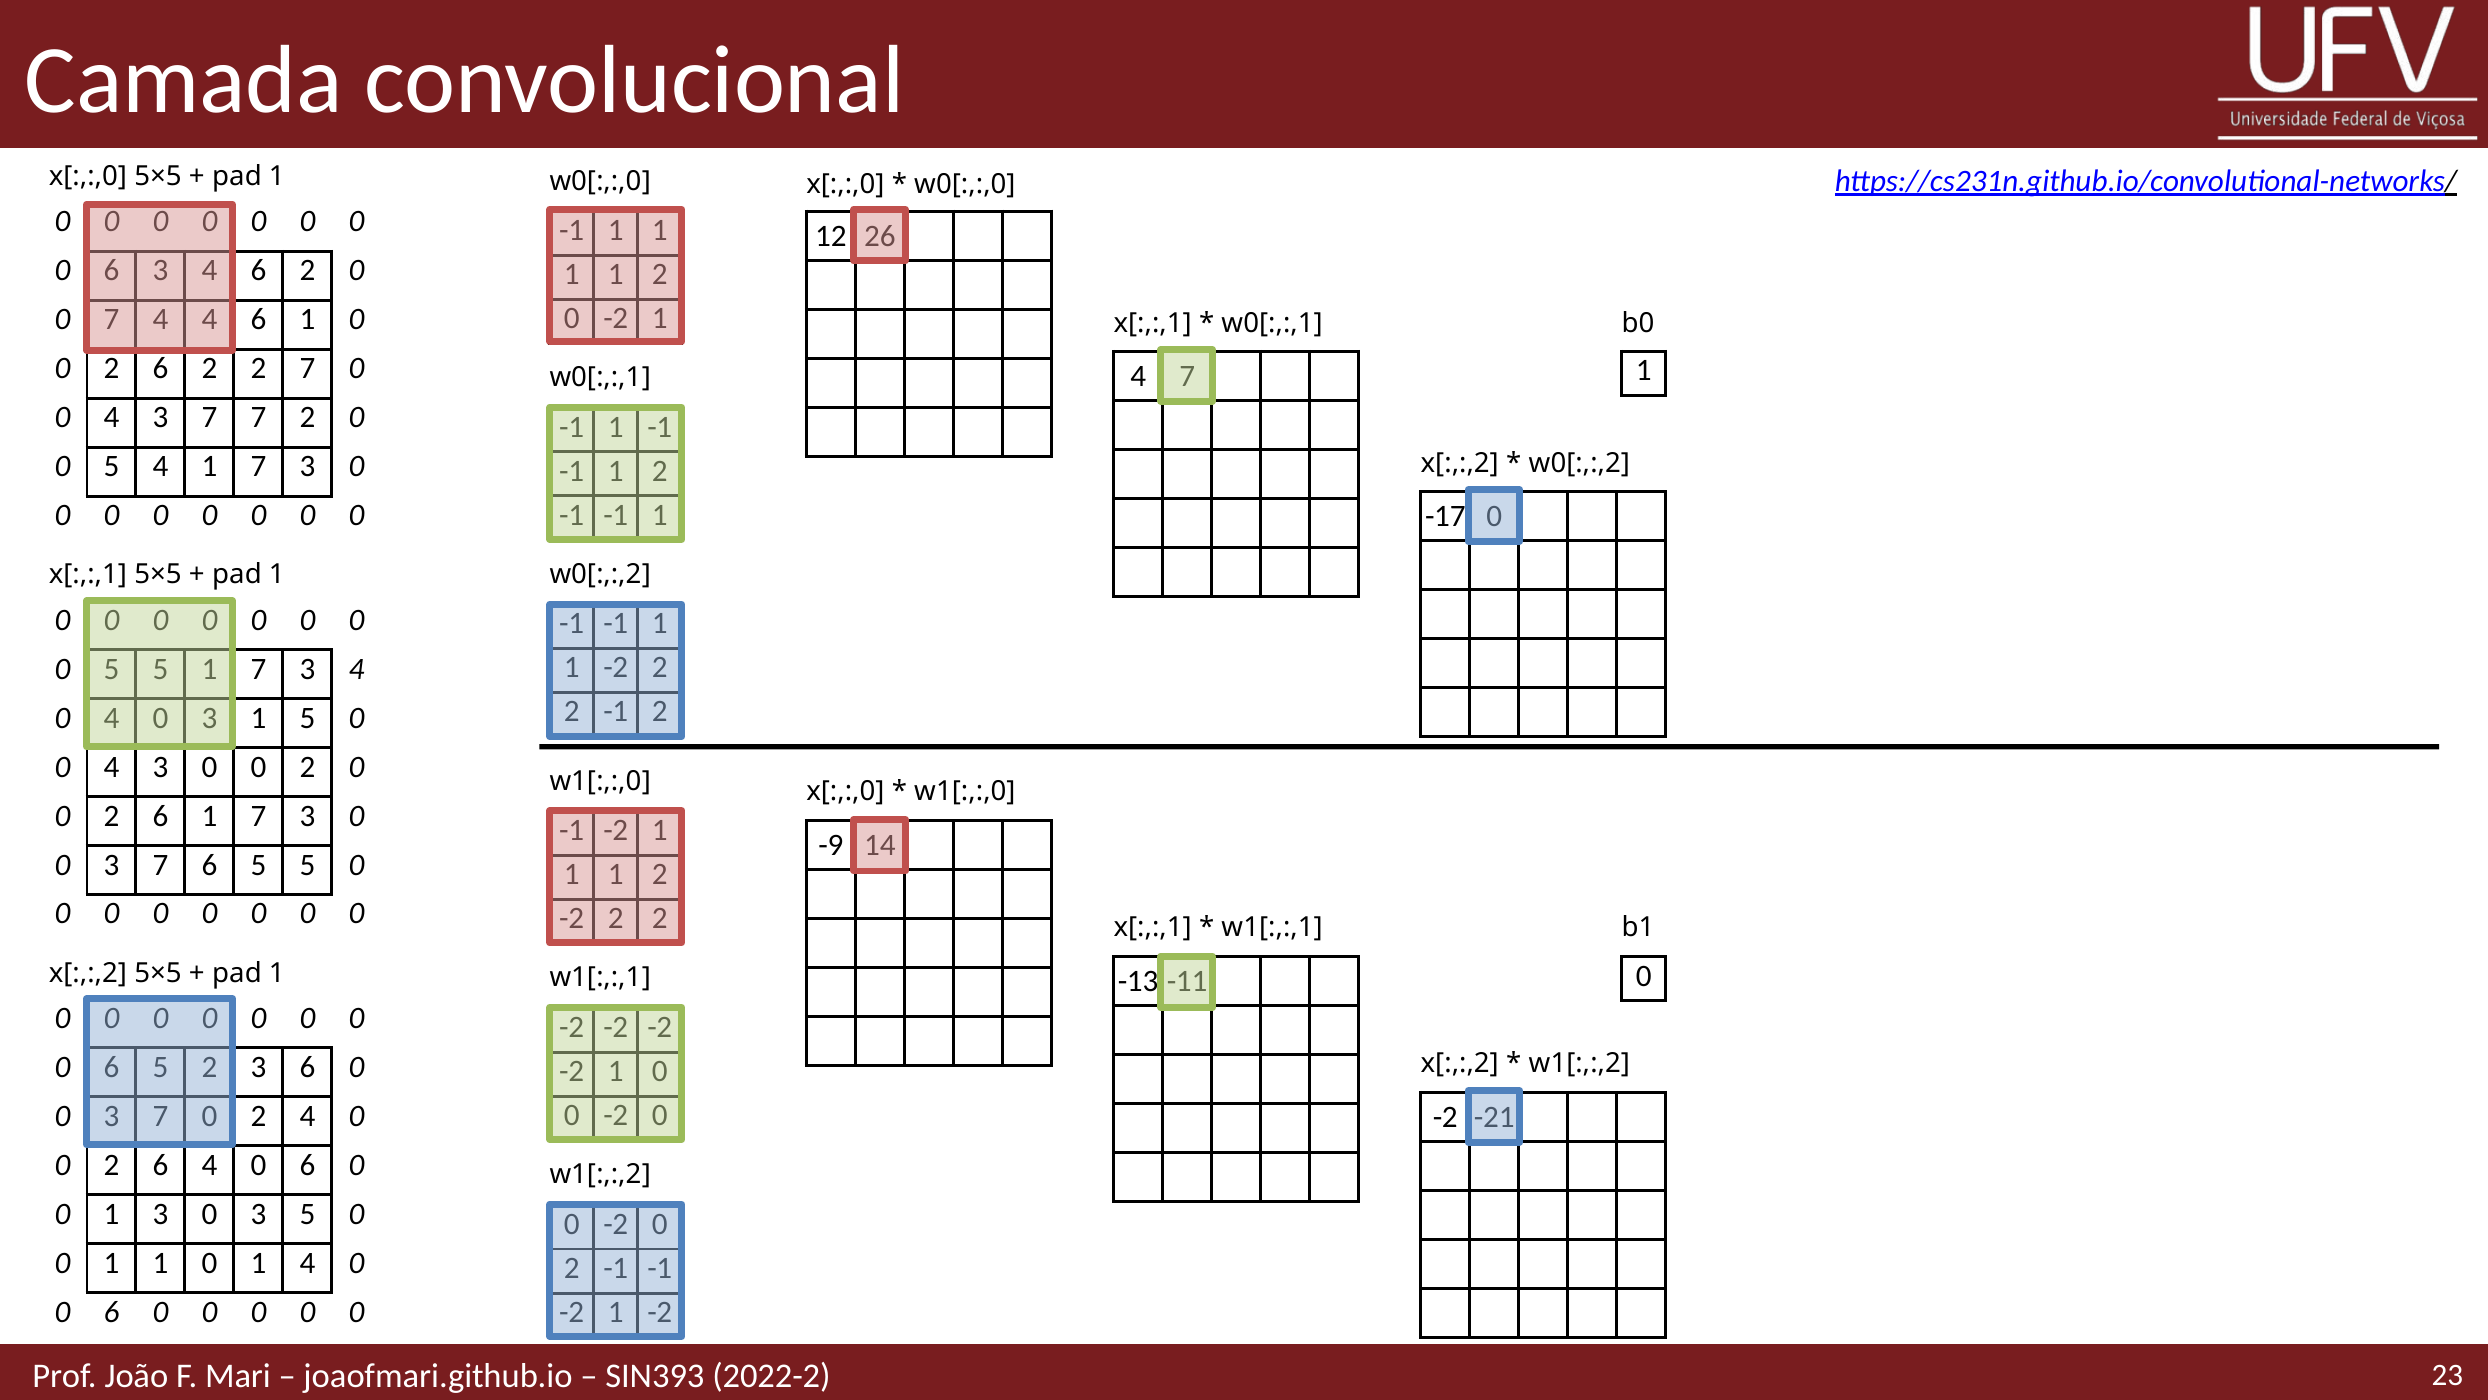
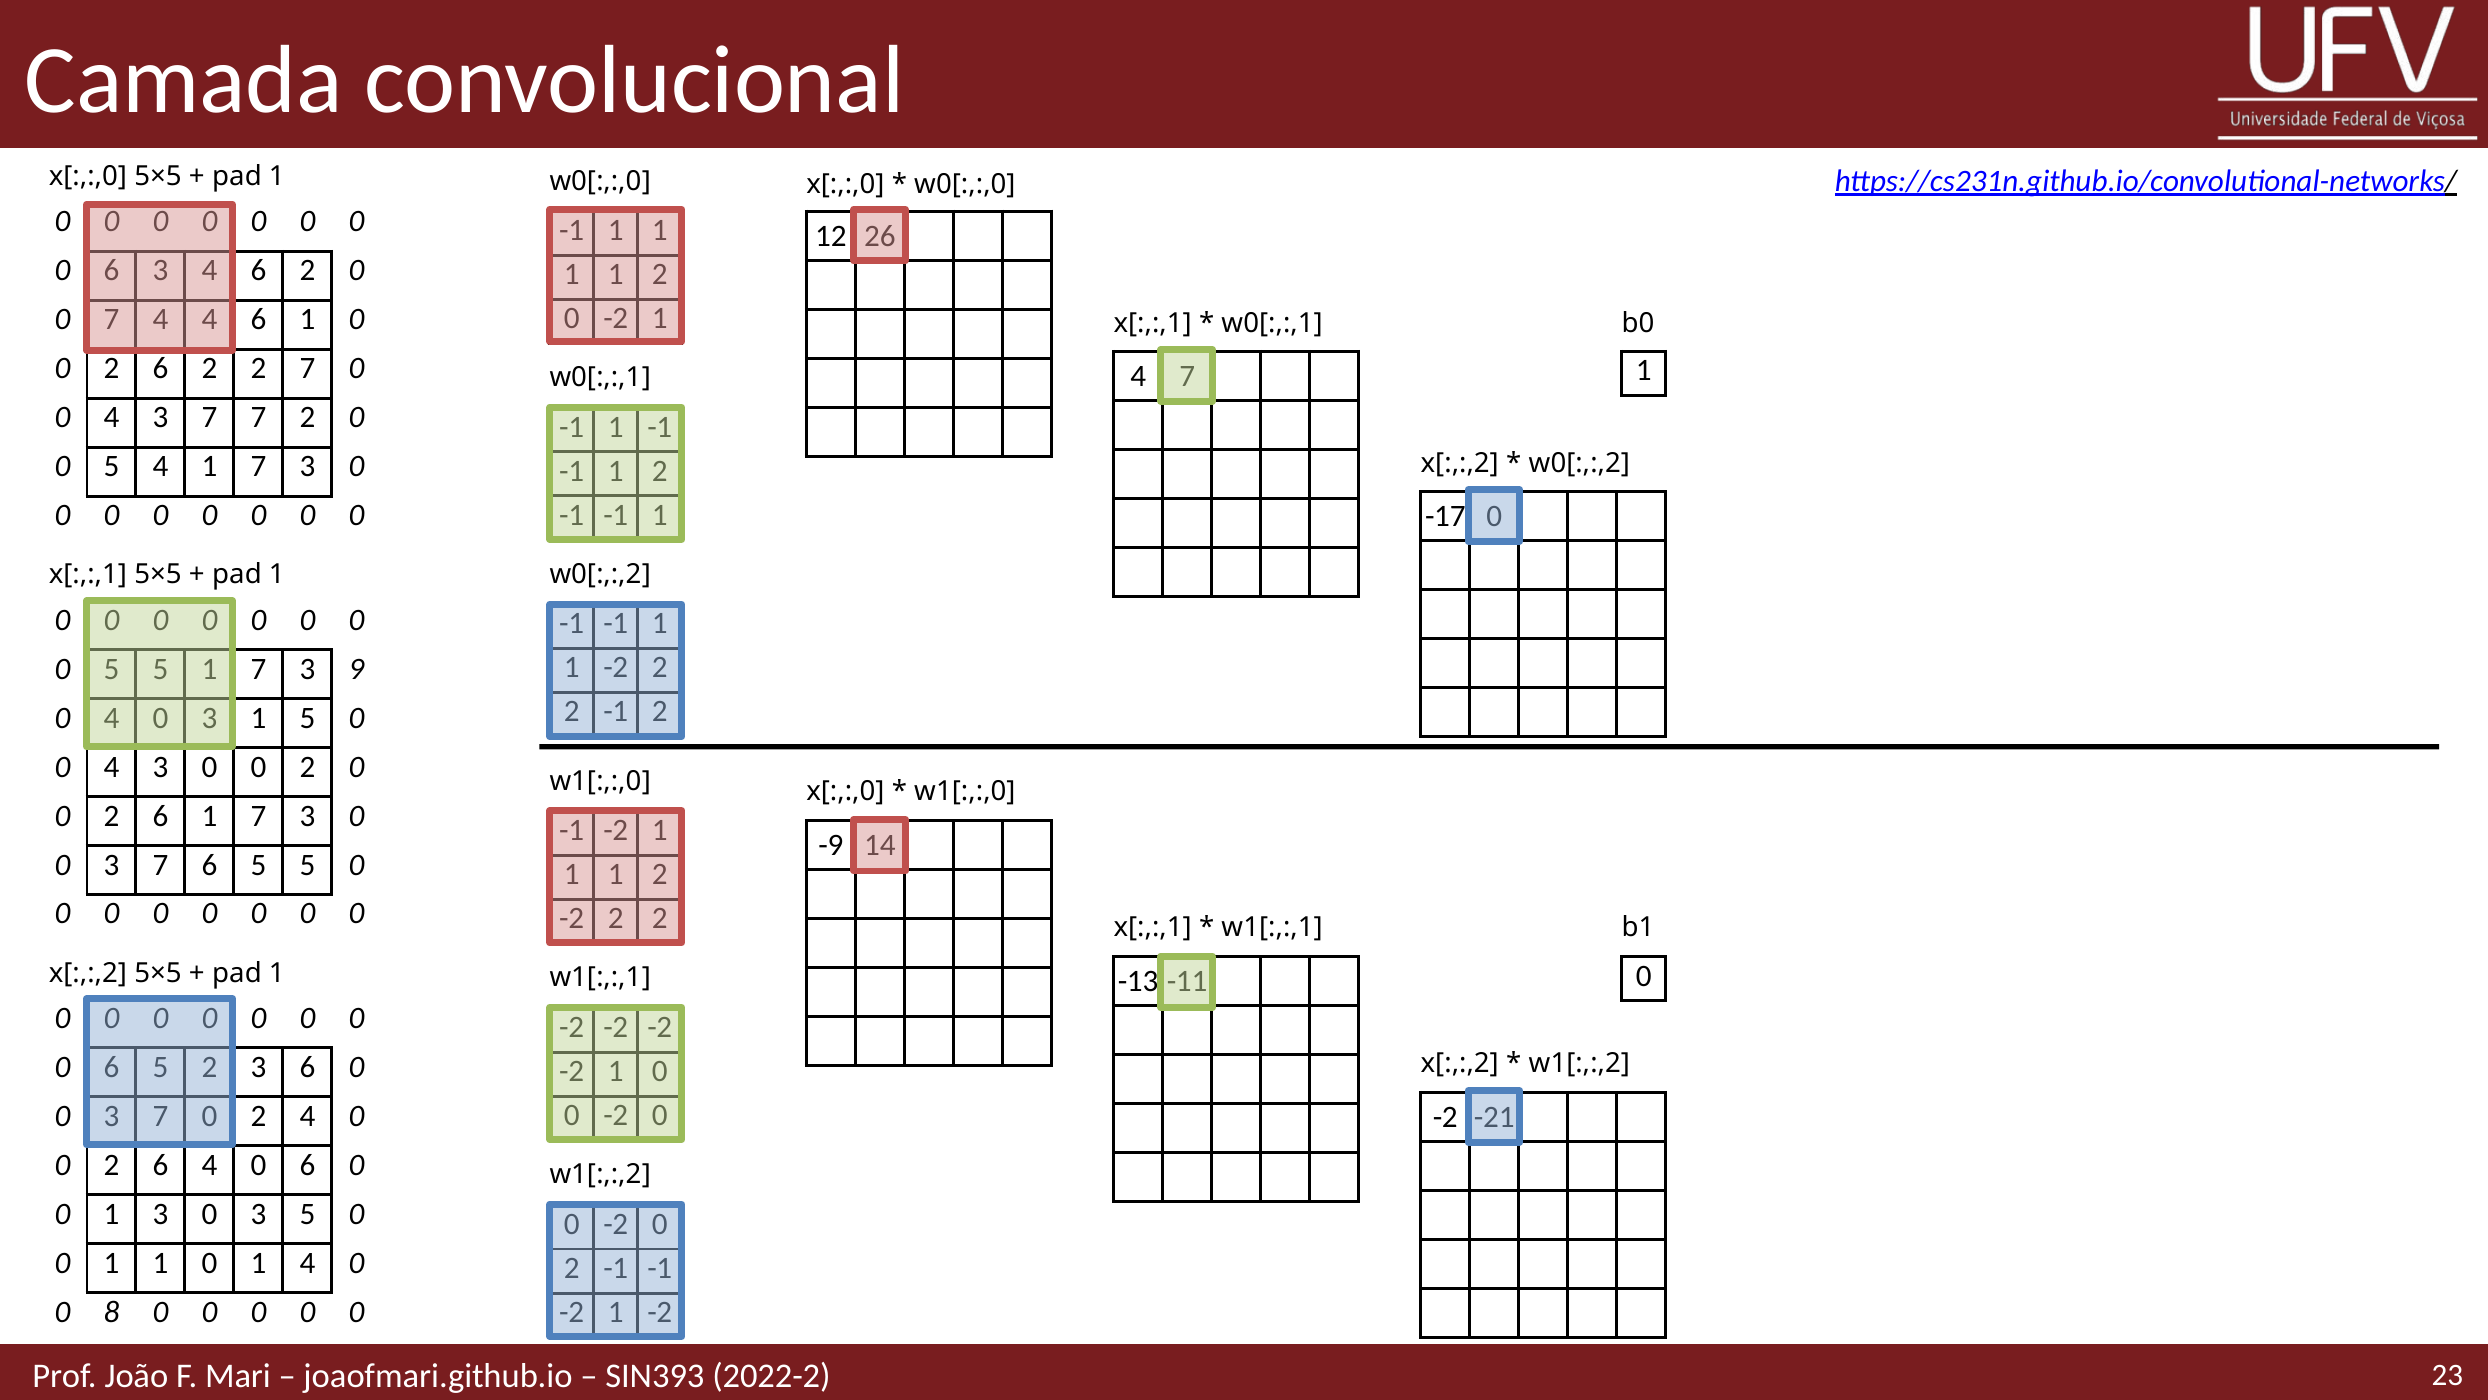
7 3 4: 4 -> 9
6 at (112, 1312): 6 -> 8
